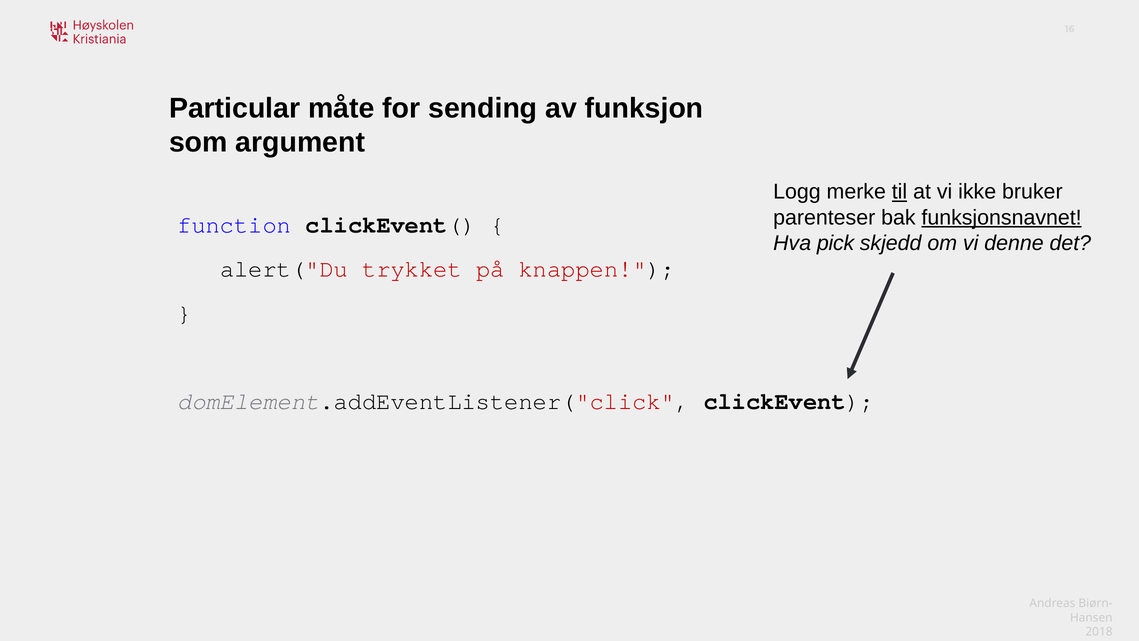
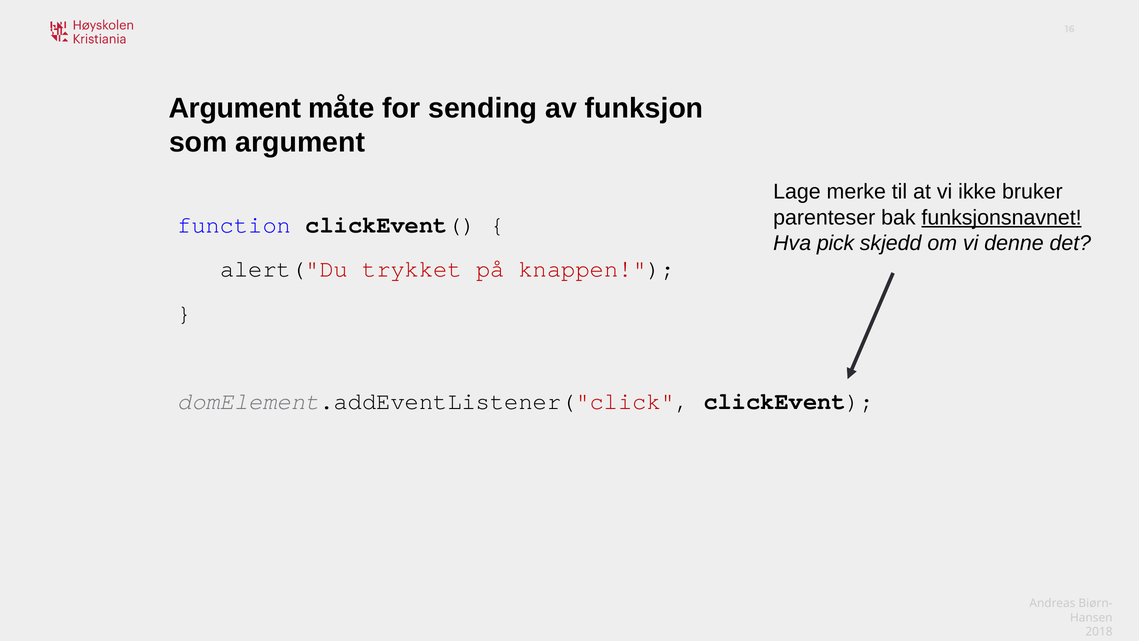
Particular at (235, 108): Particular -> Argument
Logg: Logg -> Lage
til underline: present -> none
